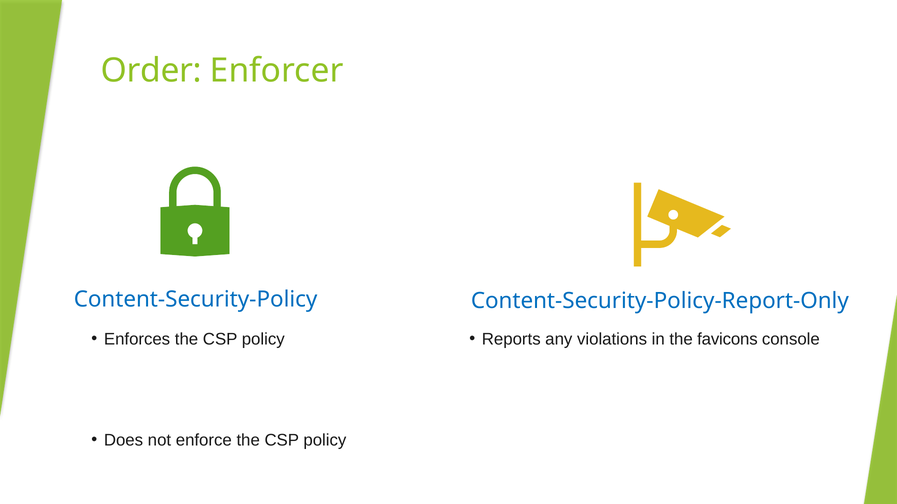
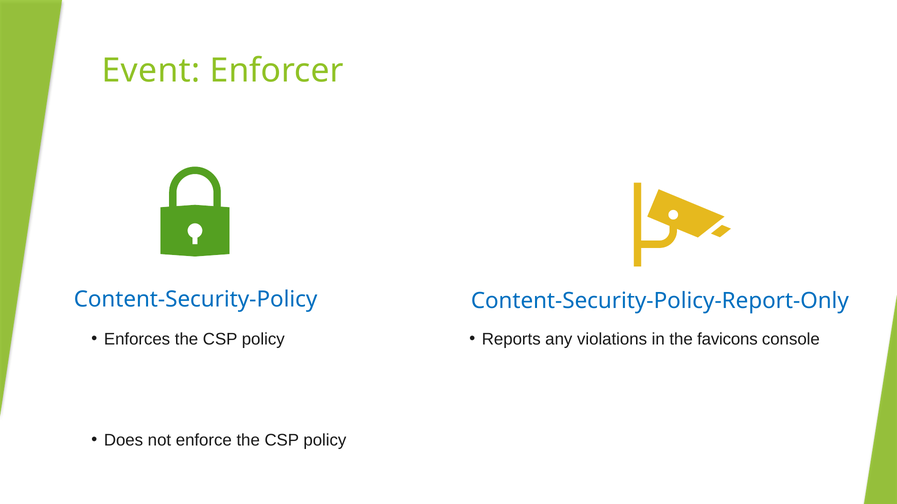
Order: Order -> Event
